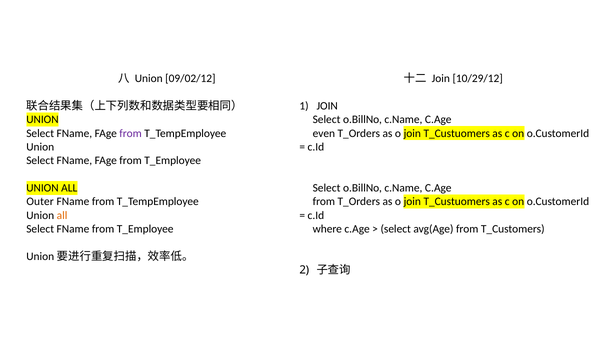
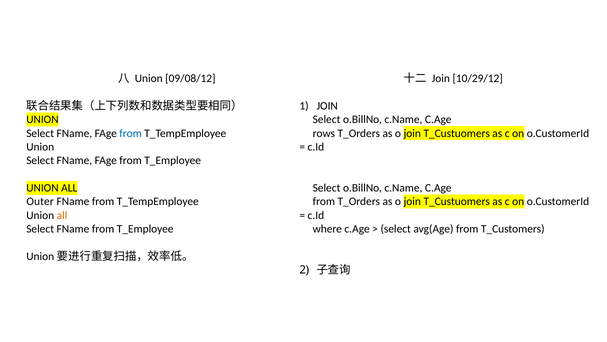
09/02/12: 09/02/12 -> 09/08/12
from at (131, 133) colour: purple -> blue
even: even -> rows
